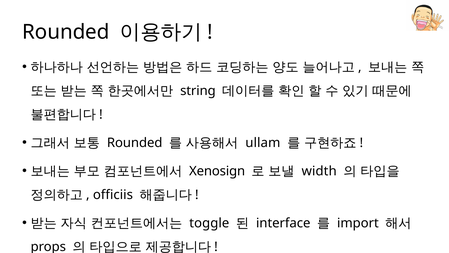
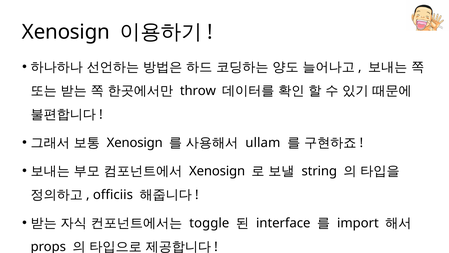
Rounded at (66, 32): Rounded -> Xenosign
string: string -> throw
Rounded at (135, 143): Rounded -> Xenosign
width: width -> string
